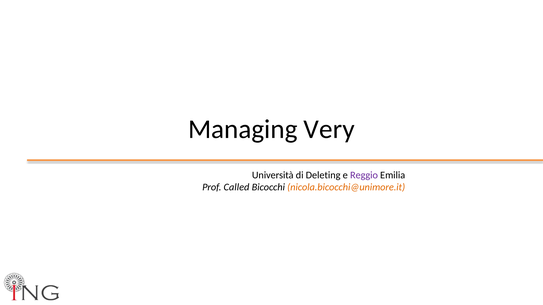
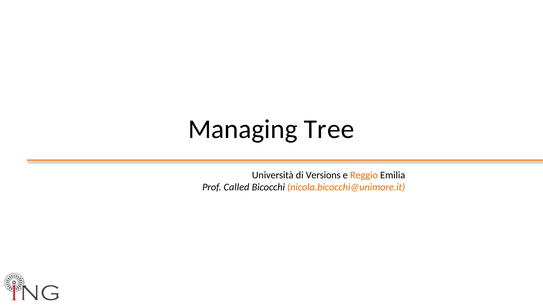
Very: Very -> Tree
Deleting: Deleting -> Versions
Reggio colour: purple -> orange
